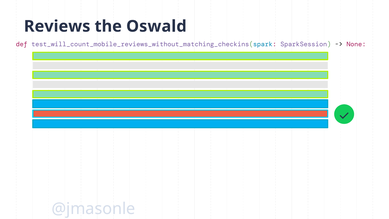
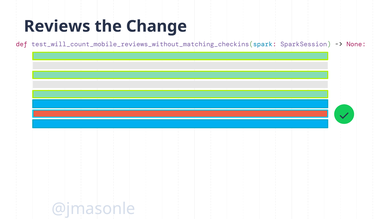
Oswald: Oswald -> Change
